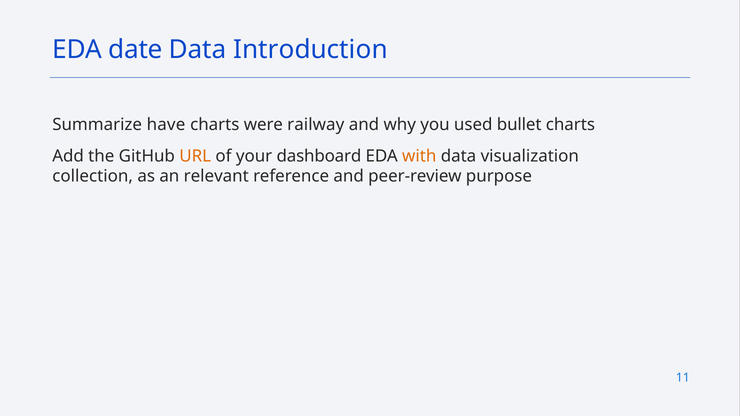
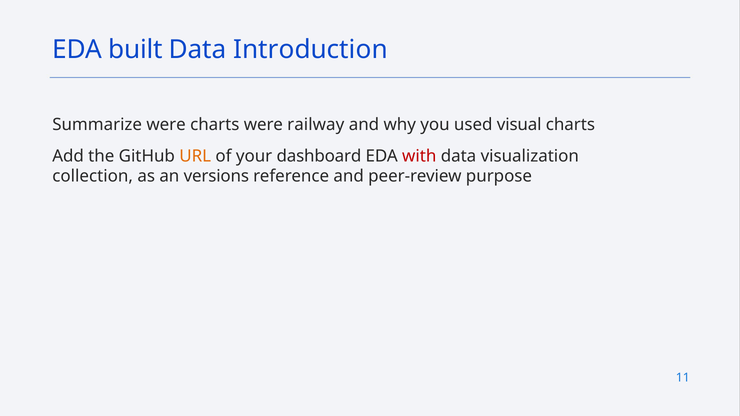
date: date -> built
Summarize have: have -> were
bullet: bullet -> visual
with colour: orange -> red
relevant: relevant -> versions
